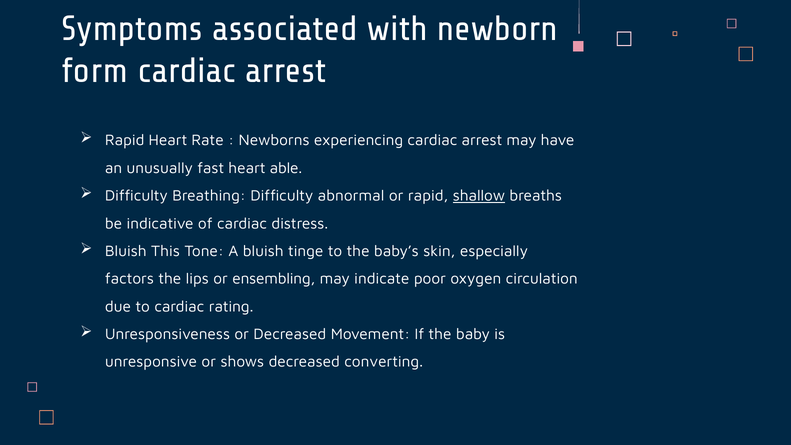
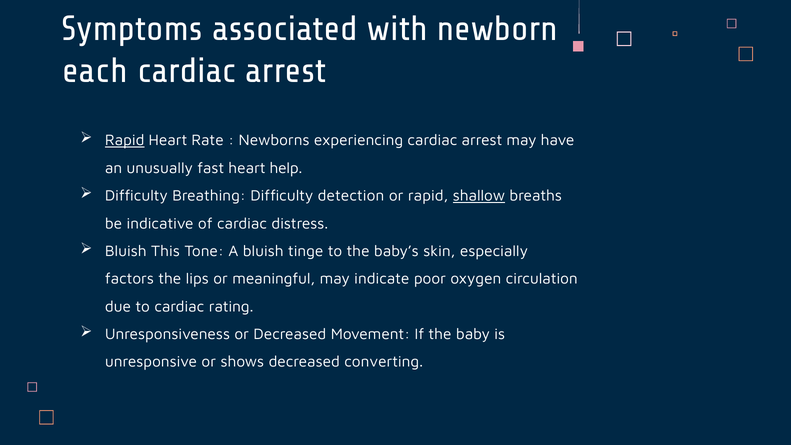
form: form -> each
Rapid at (125, 140) underline: none -> present
able: able -> help
abnormal: abnormal -> detection
ensembling: ensembling -> meaningful
